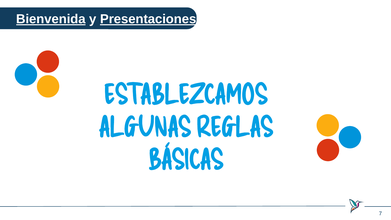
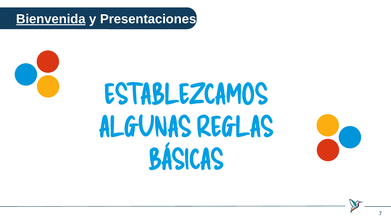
Presentaciones underline: present -> none
